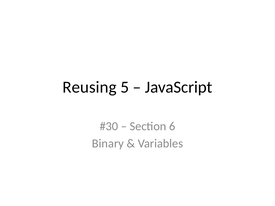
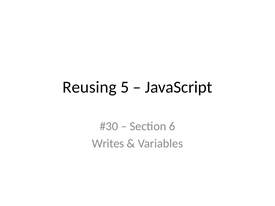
Binary: Binary -> Writes
